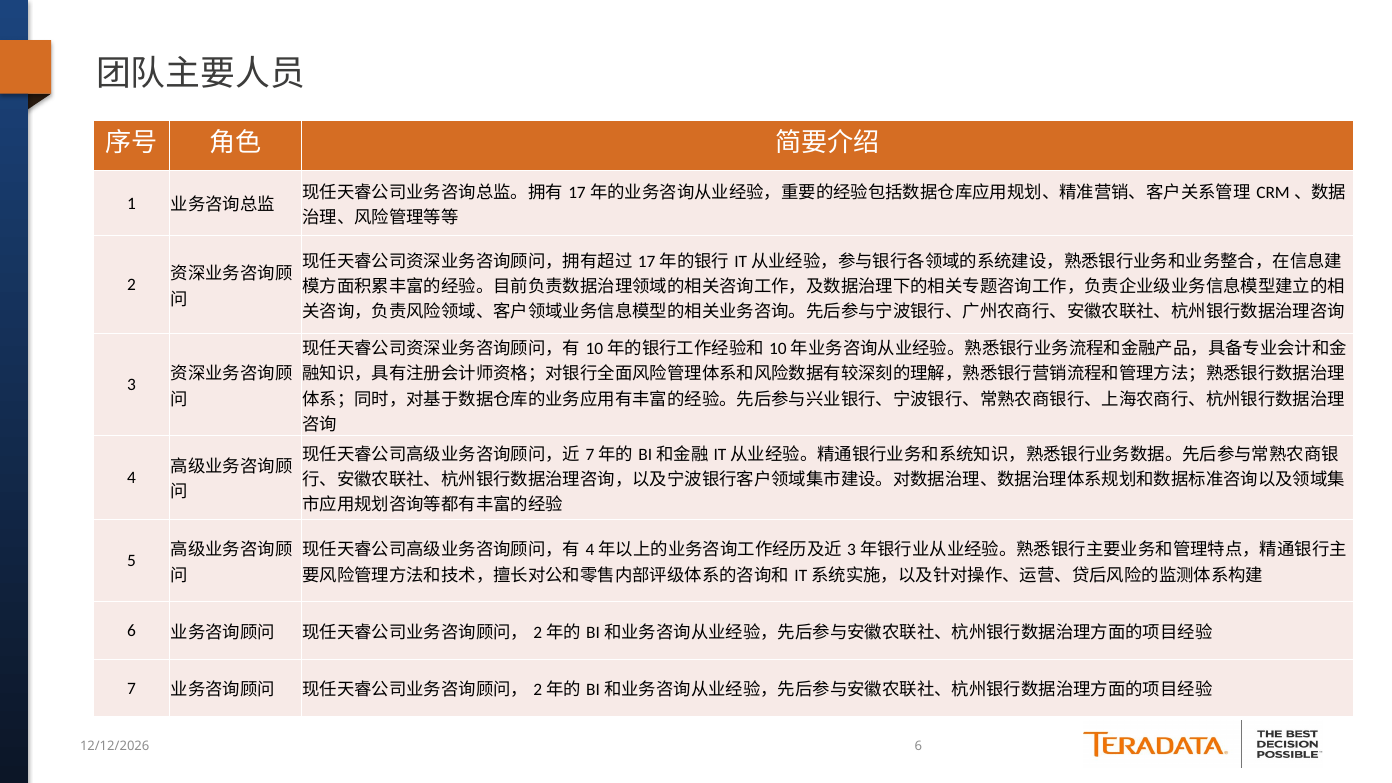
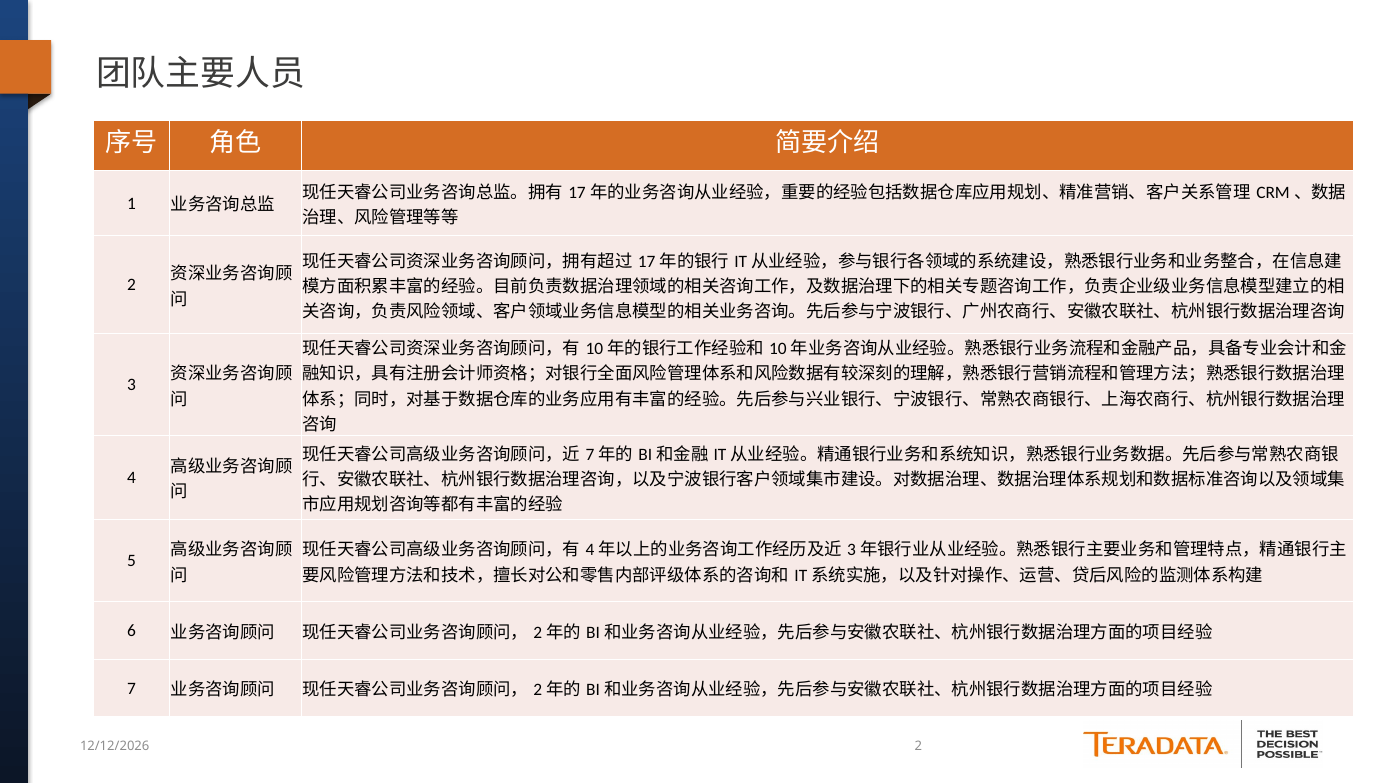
6 at (918, 746): 6 -> 2
